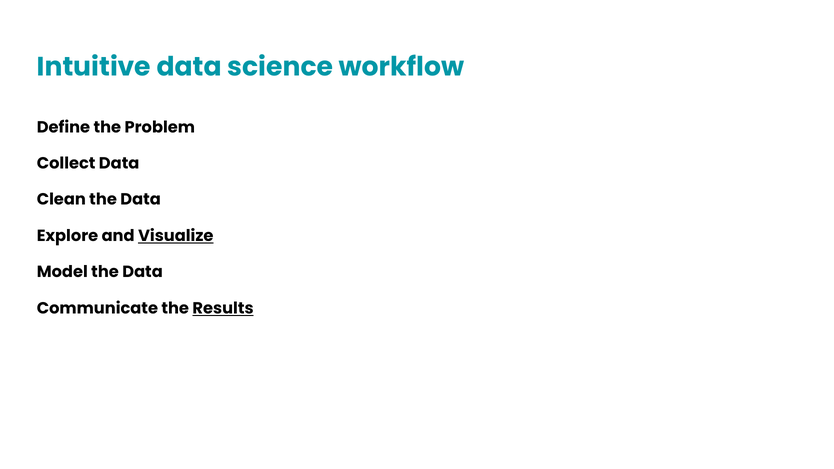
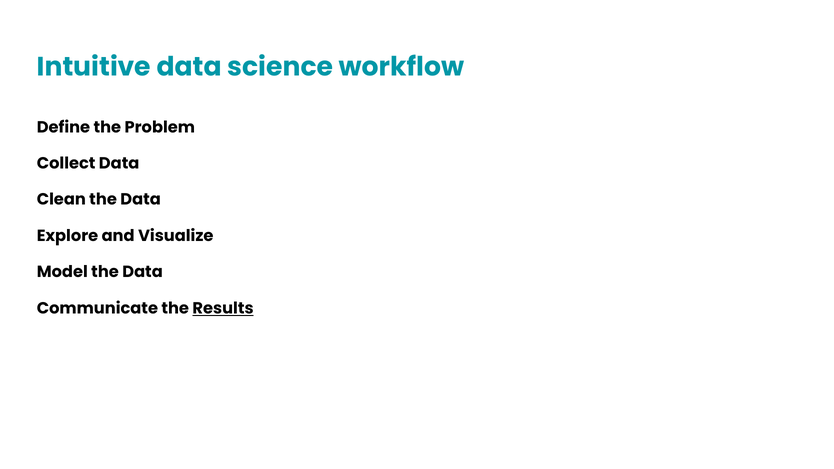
Visualize underline: present -> none
